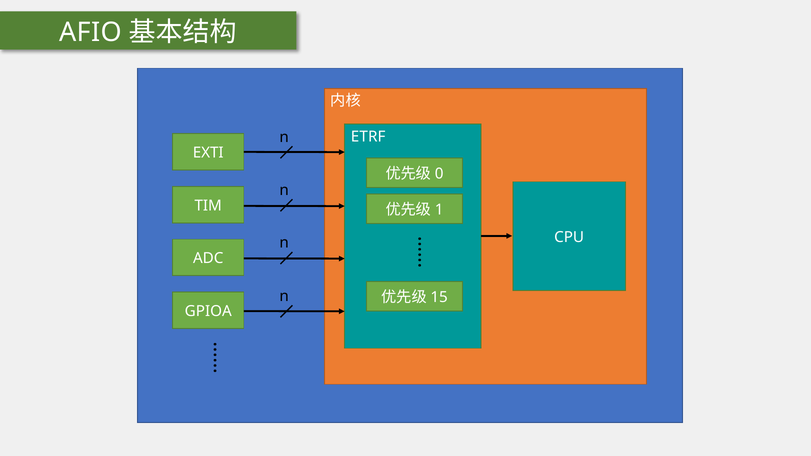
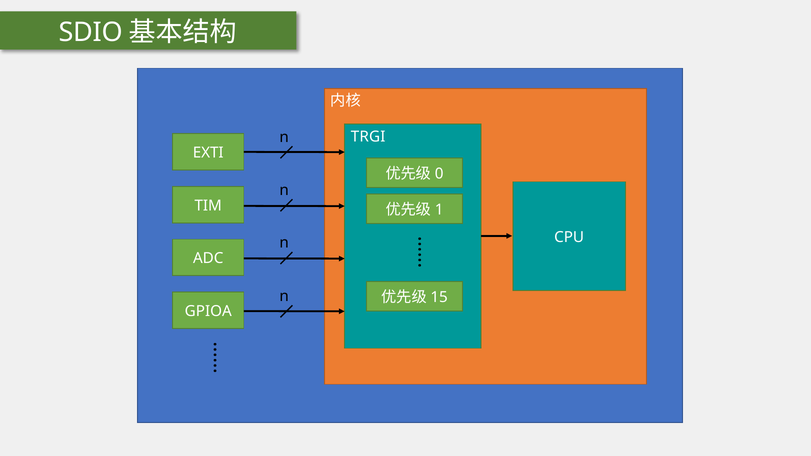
AFIO: AFIO -> SDIO
ETRF: ETRF -> TRGI
